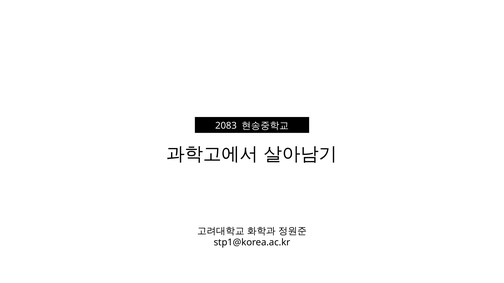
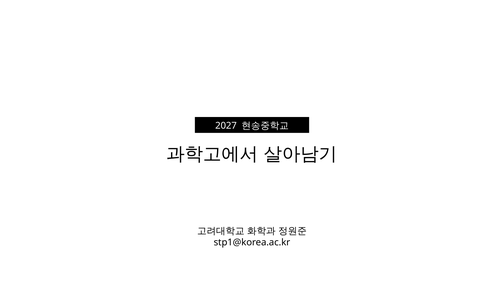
2083: 2083 -> 2027
